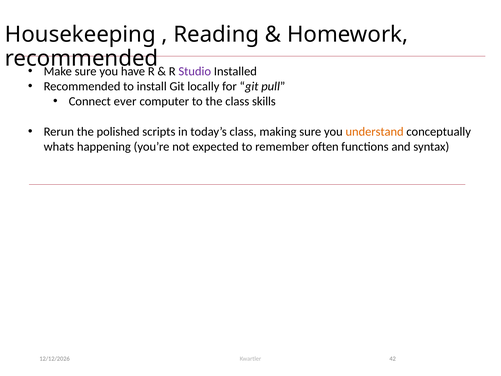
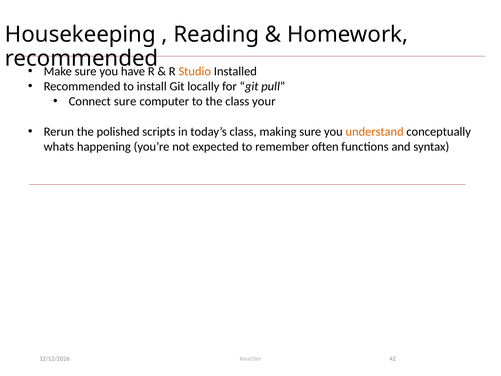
Studio colour: purple -> orange
Connect ever: ever -> sure
skills: skills -> your
